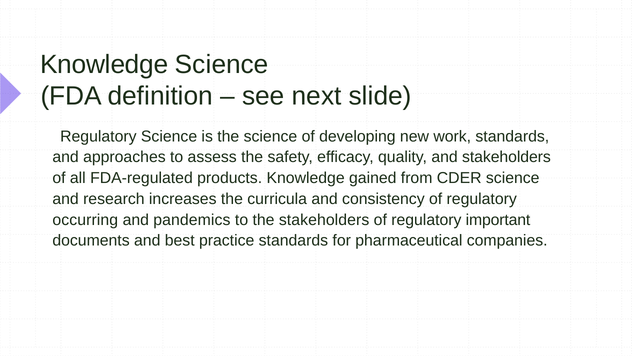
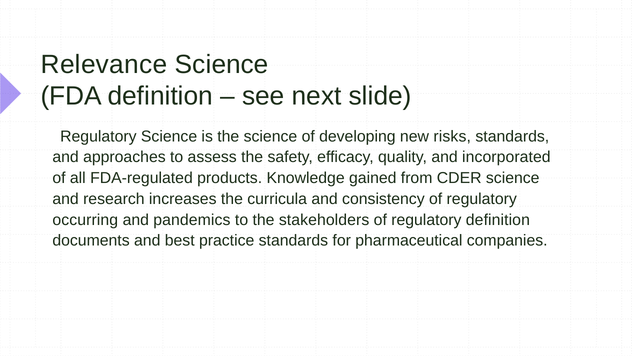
Knowledge at (104, 65): Knowledge -> Relevance
work: work -> risks
and stakeholders: stakeholders -> incorporated
regulatory important: important -> definition
